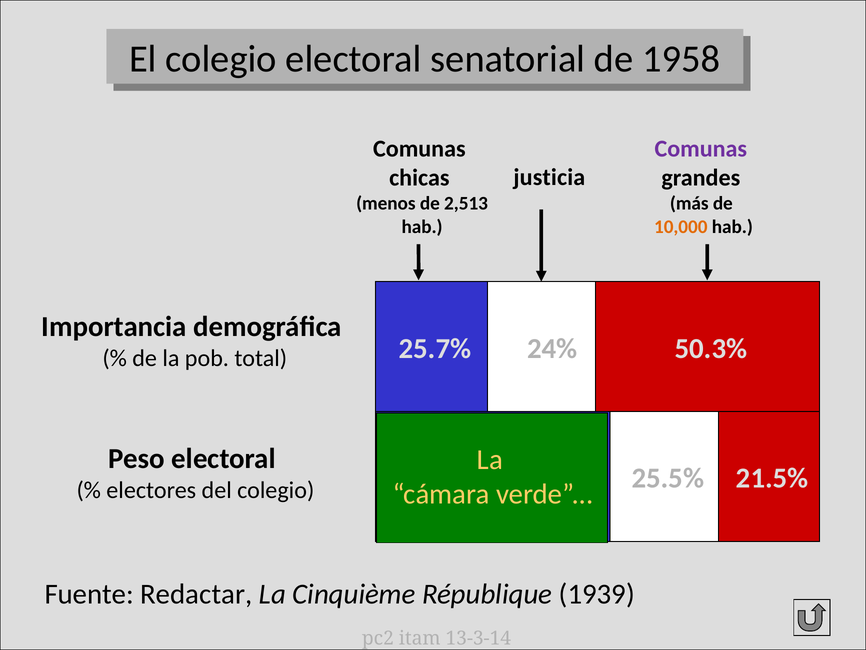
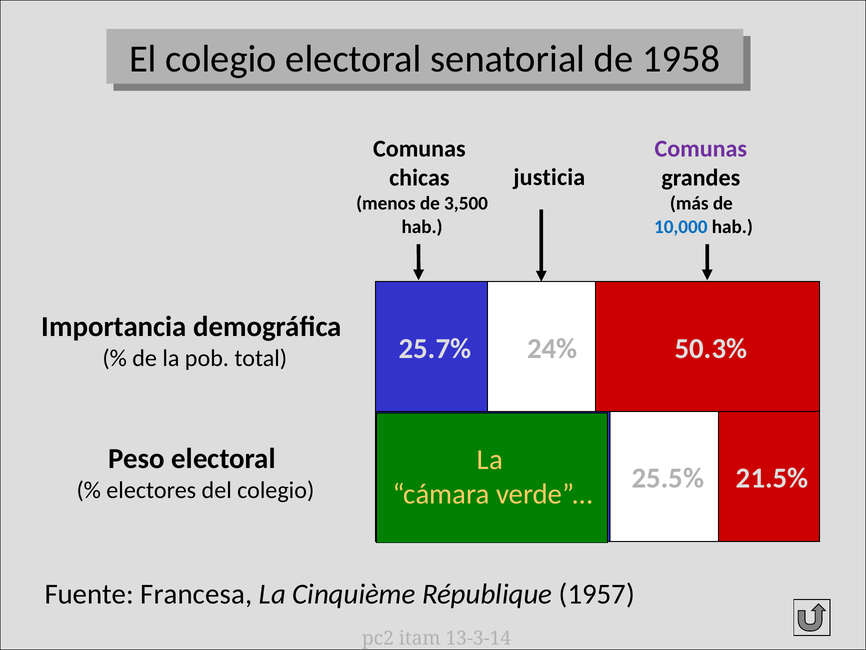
2,513: 2,513 -> 3,500
10,000 colour: orange -> blue
Redactar: Redactar -> Francesa
1939: 1939 -> 1957
